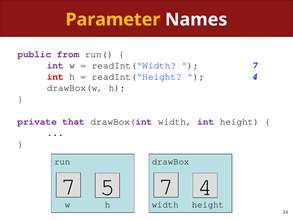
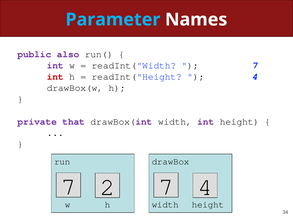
Parameter colour: yellow -> light blue
from: from -> also
5: 5 -> 2
